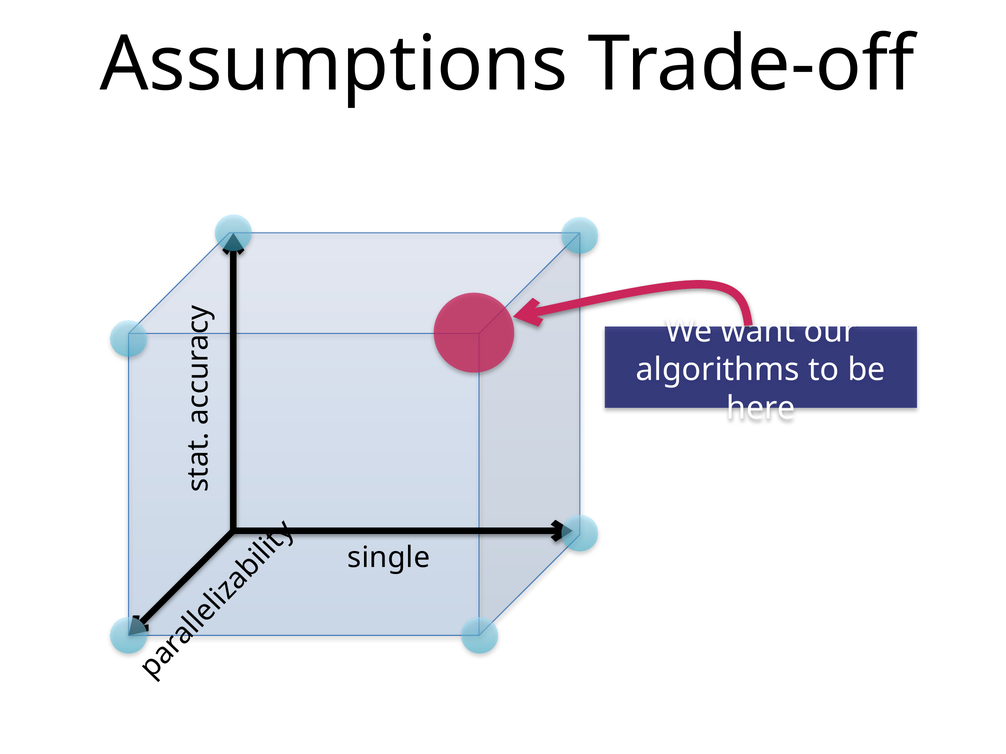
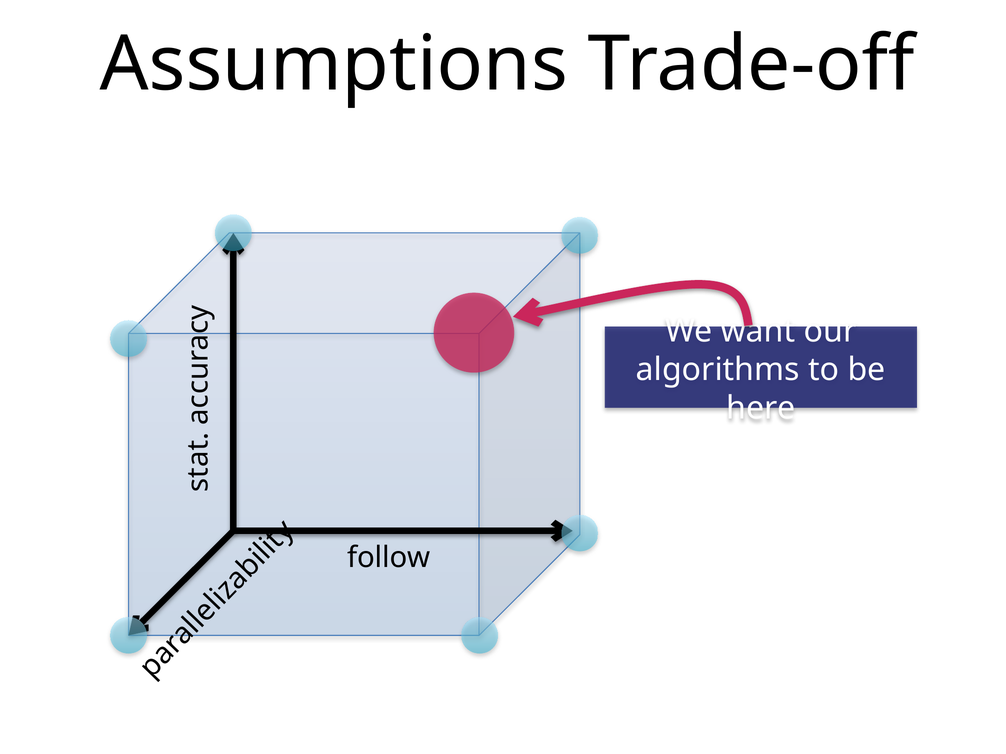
single: single -> follow
